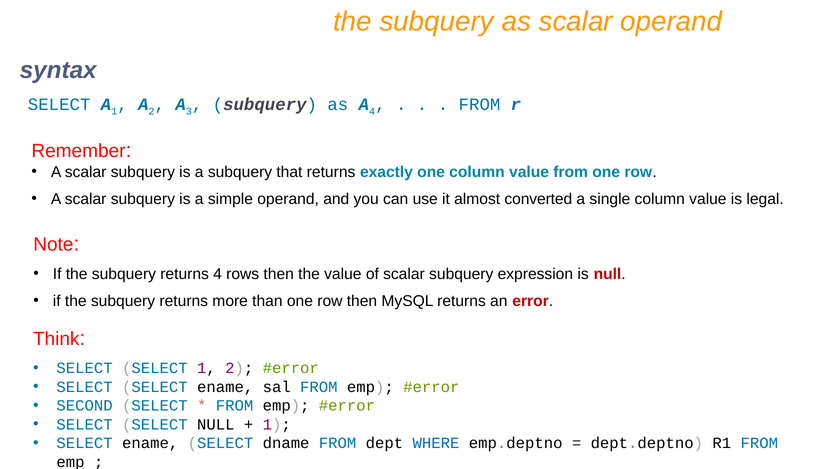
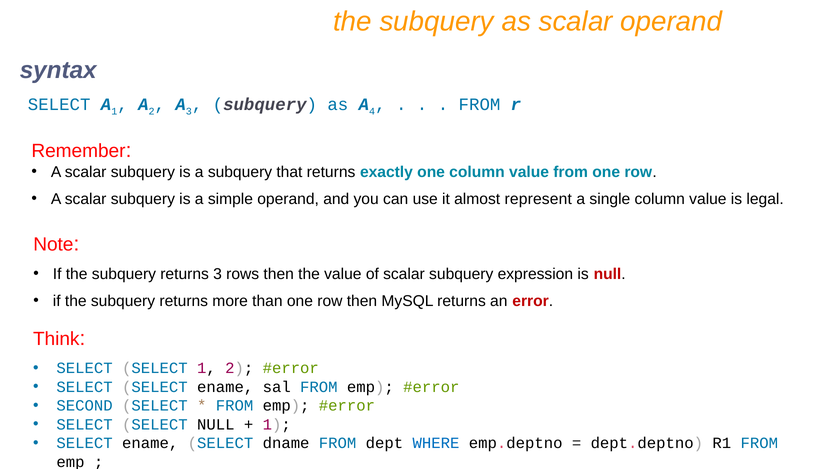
converted: converted -> represent
returns 4: 4 -> 3
